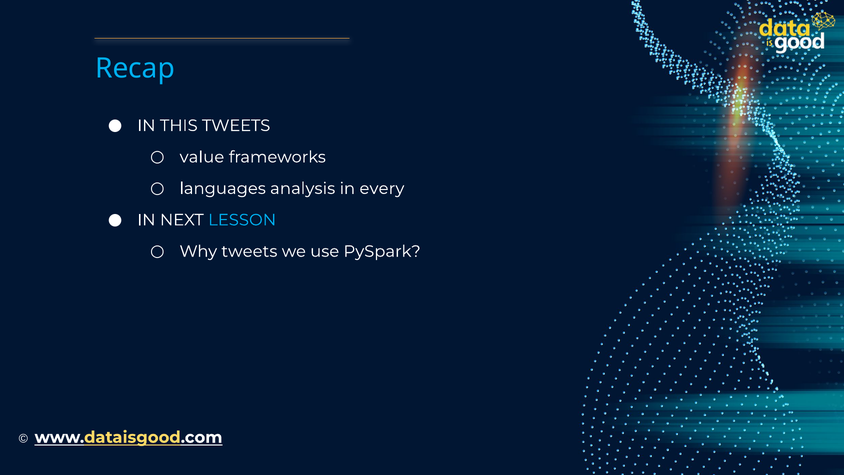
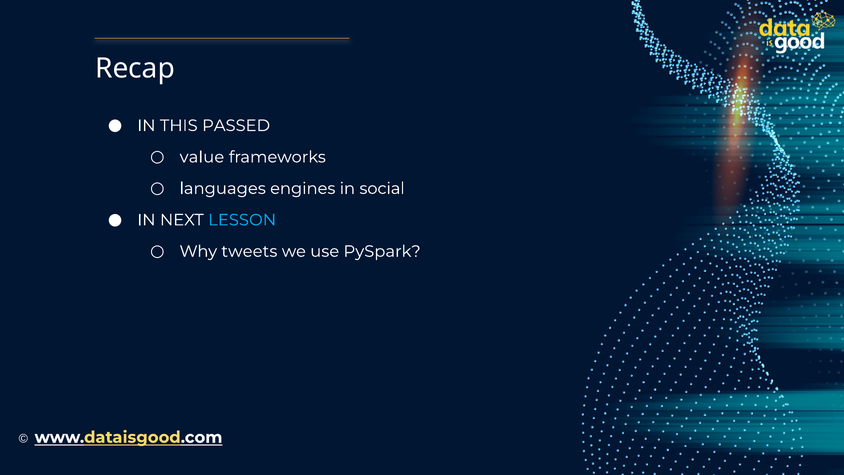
Recap colour: light blue -> white
THIS TWEETS: TWEETS -> PASSED
analysis: analysis -> engines
every: every -> social
